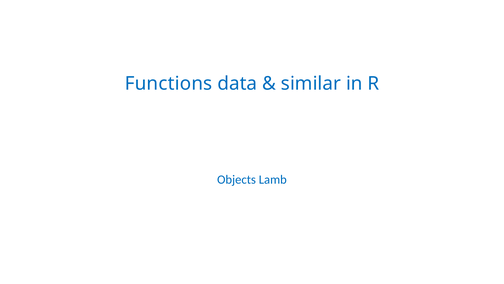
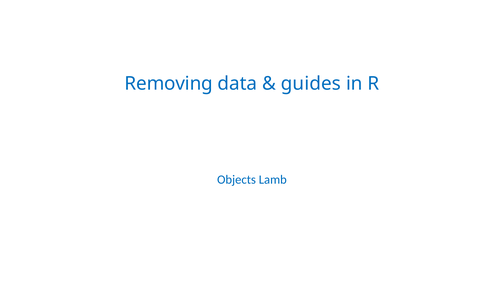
Functions: Functions -> Removing
similar: similar -> guides
